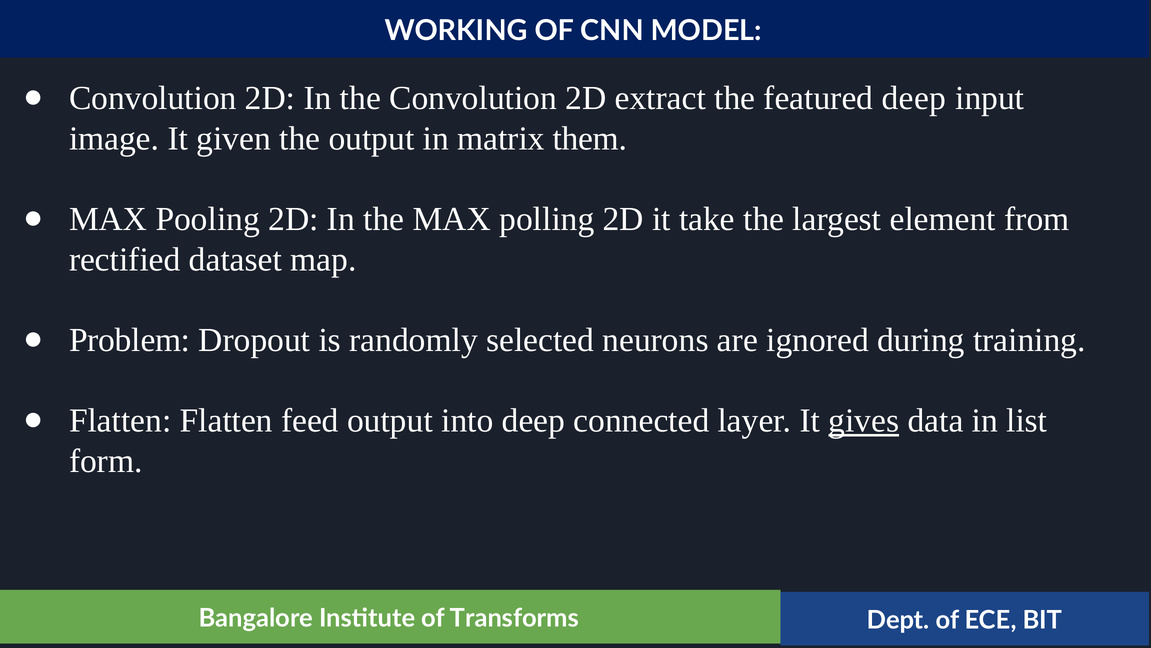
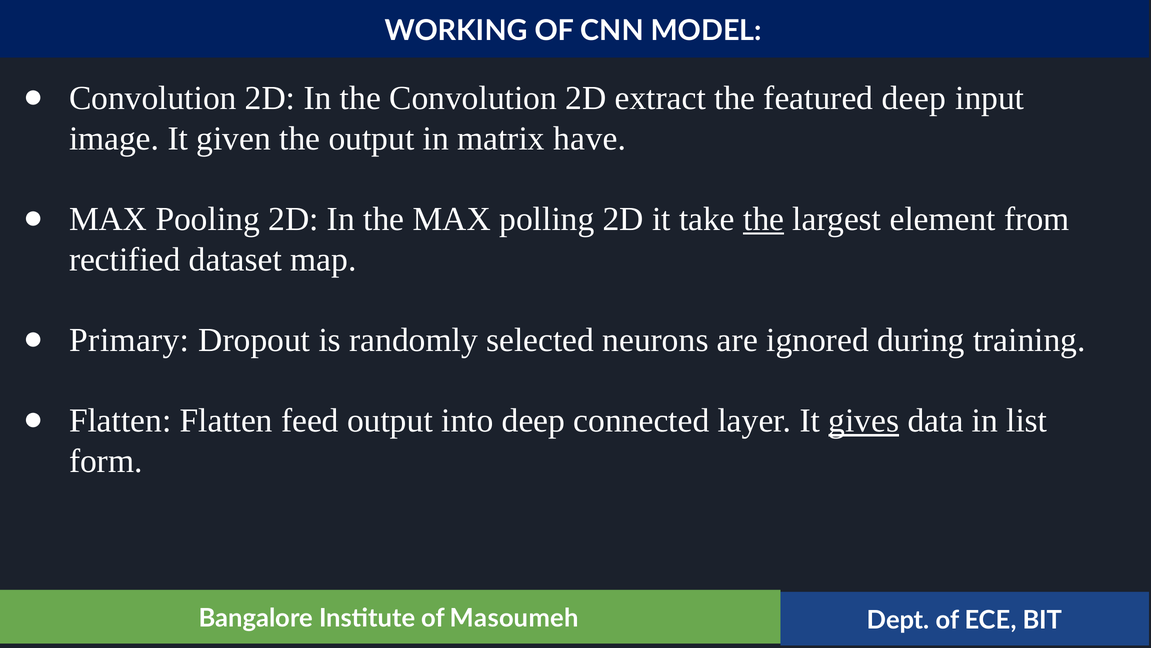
them: them -> have
the at (764, 219) underline: none -> present
Problem: Problem -> Primary
Transforms: Transforms -> Masoumeh
